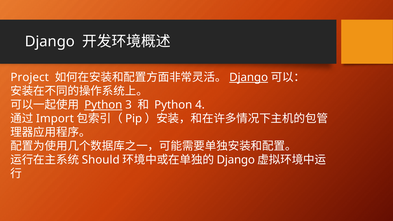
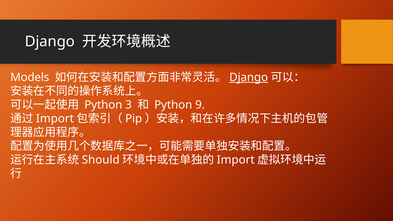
Project: Project -> Models
Python at (103, 105) underline: present -> none
4: 4 -> 9
Django at (236, 160): Django -> Import
